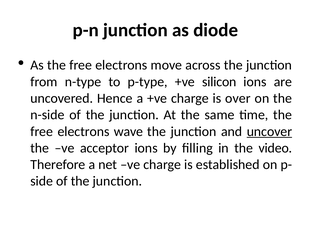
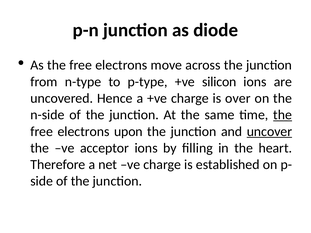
the at (283, 115) underline: none -> present
wave: wave -> upon
video: video -> heart
